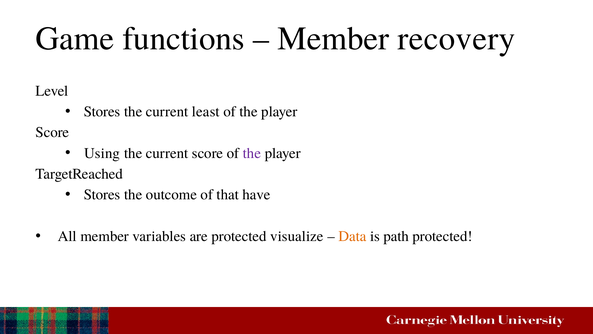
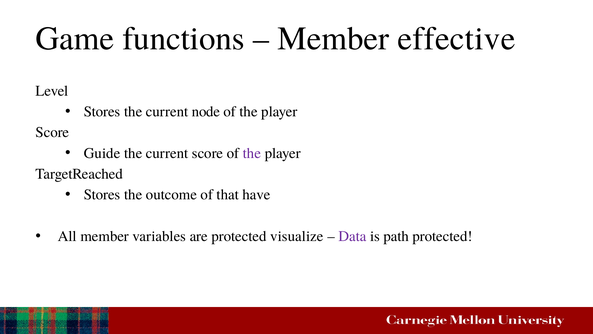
recovery: recovery -> effective
least: least -> node
Using: Using -> Guide
Data colour: orange -> purple
